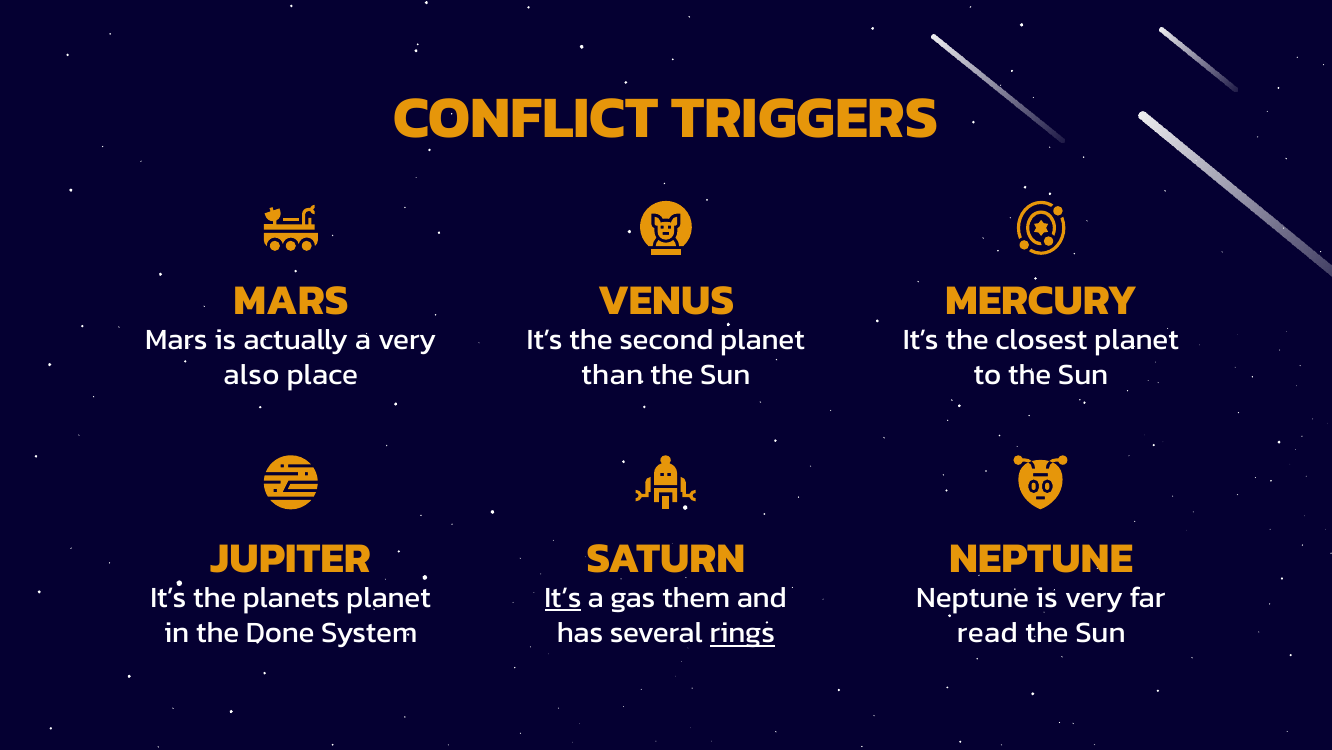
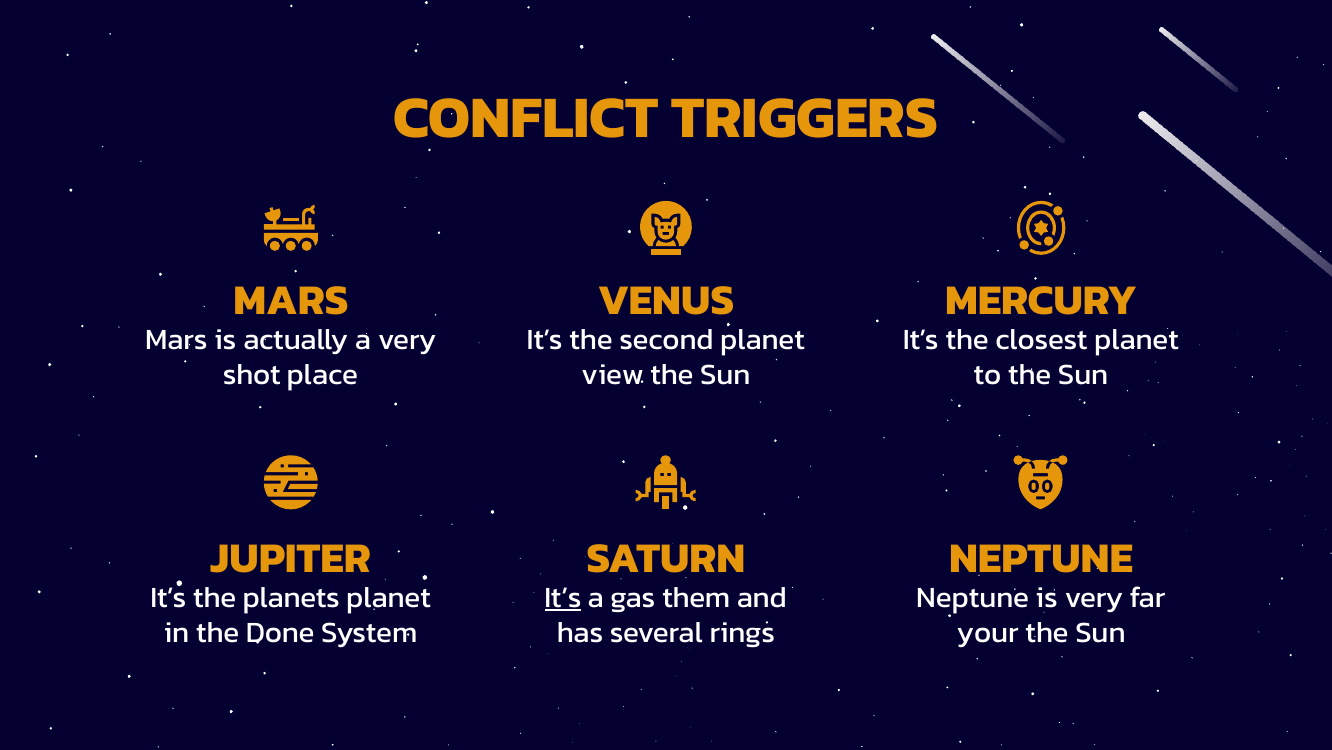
also: also -> shot
than: than -> view
rings underline: present -> none
read: read -> your
